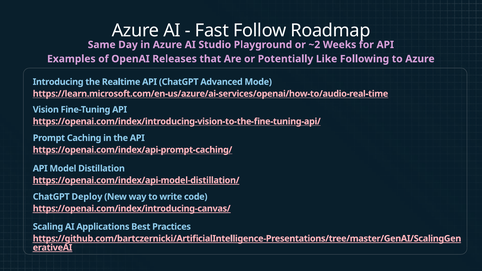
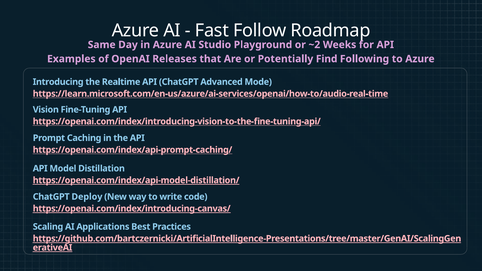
Like: Like -> Find
